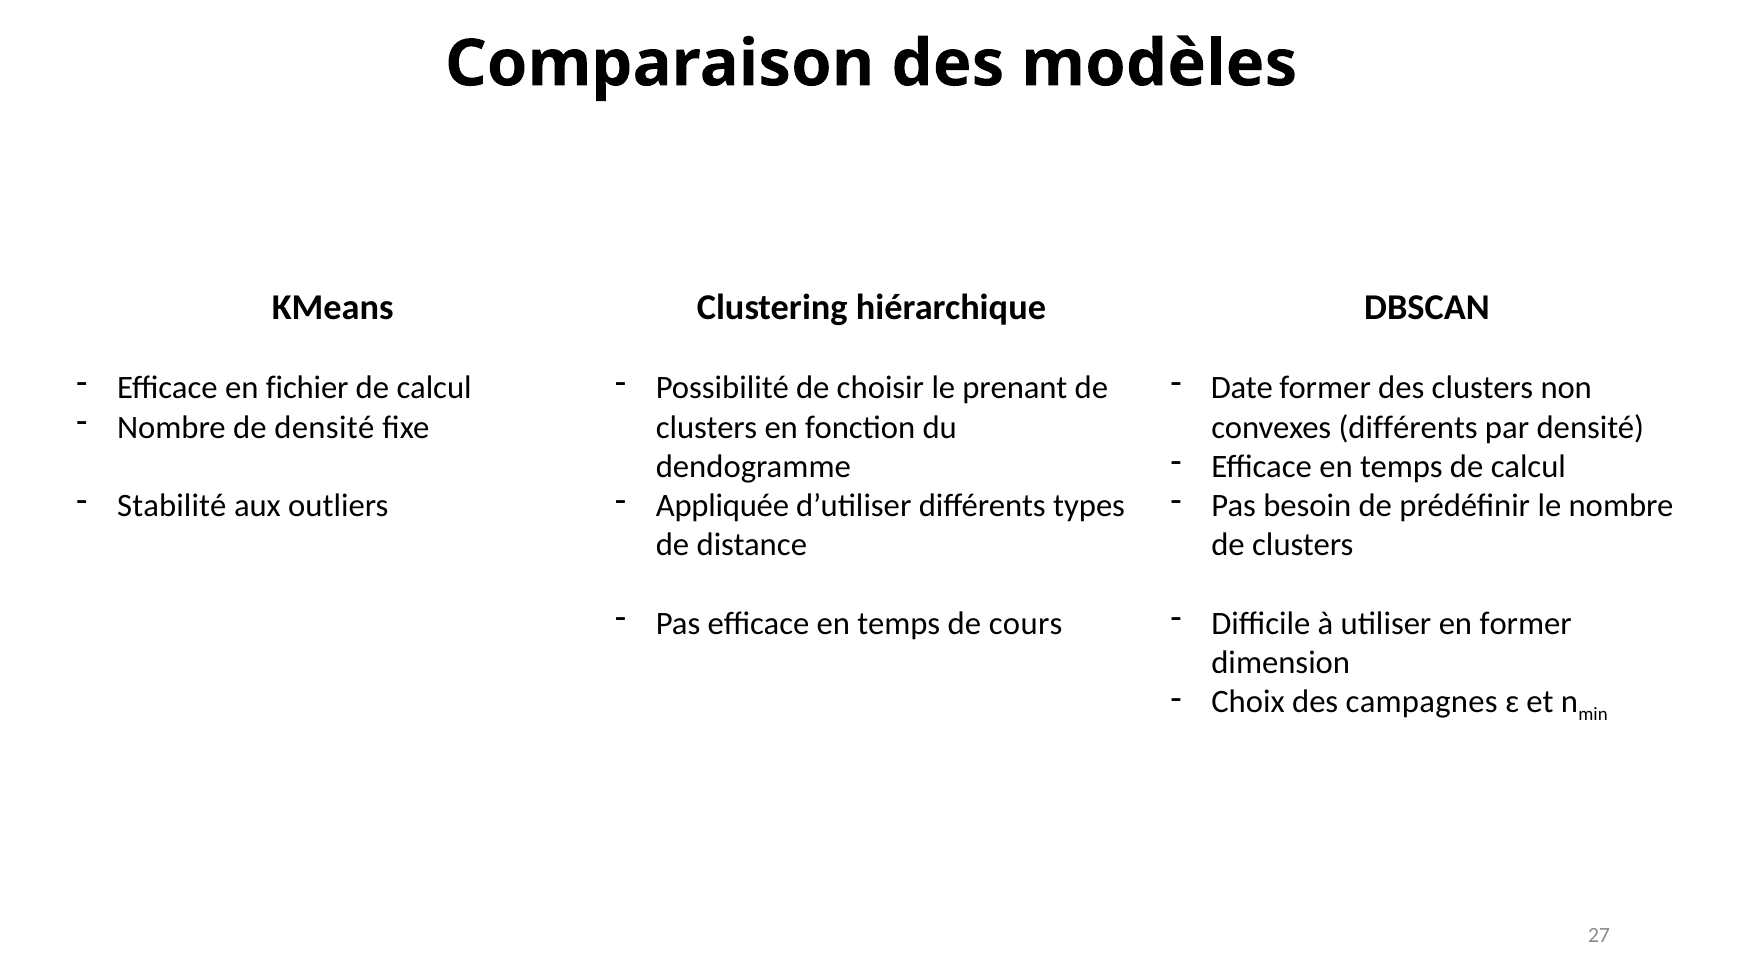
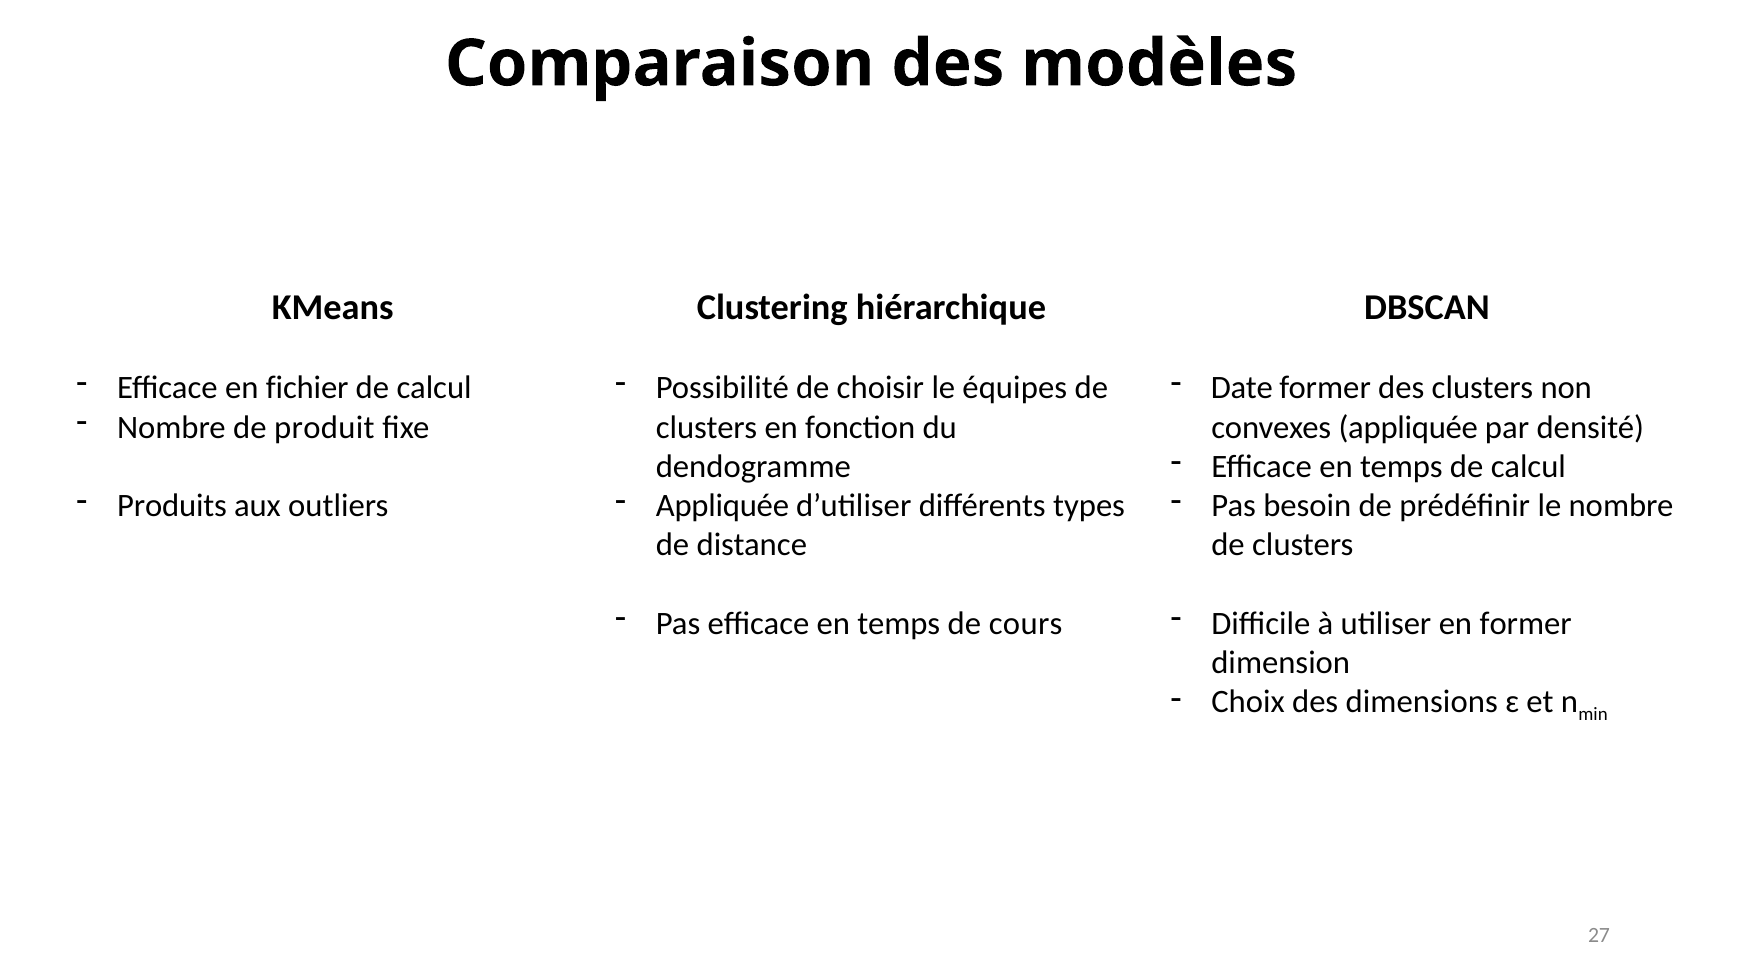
prenant: prenant -> équipes
de densité: densité -> produit
convexes différents: différents -> appliquée
Stabilité: Stabilité -> Produits
campagnes: campagnes -> dimensions
